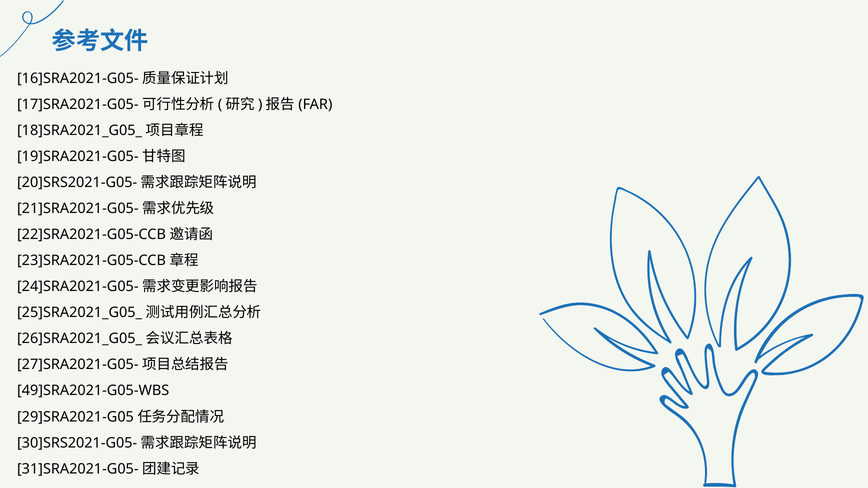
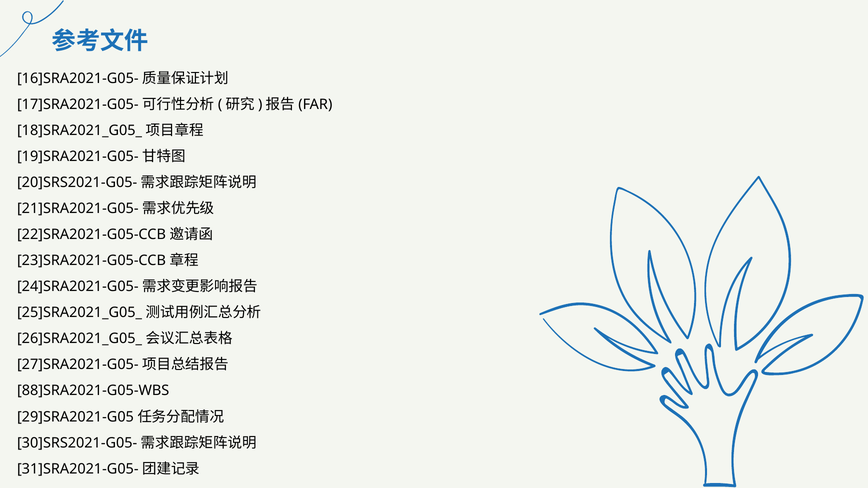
49]SRA2021-G05-WBS: 49]SRA2021-G05-WBS -> 88]SRA2021-G05-WBS
